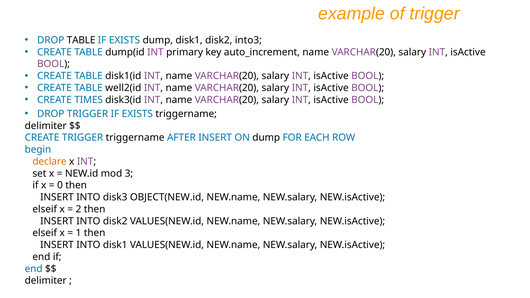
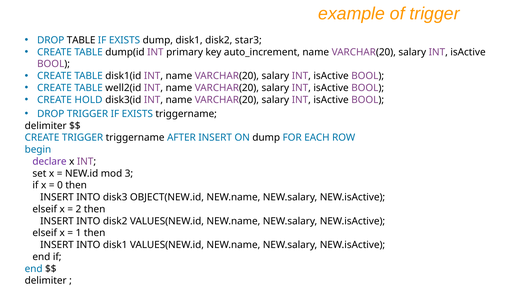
into3: into3 -> star3
TIMES: TIMES -> HOLD
declare colour: orange -> purple
